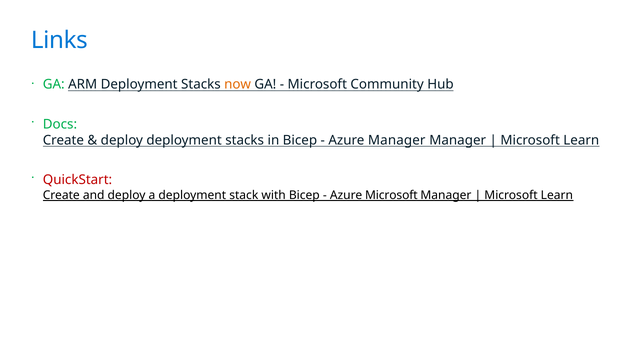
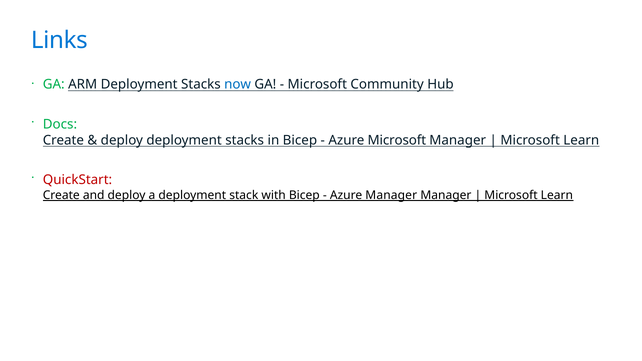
now colour: orange -> blue
Azure Manager: Manager -> Microsoft
Azure Microsoft: Microsoft -> Manager
